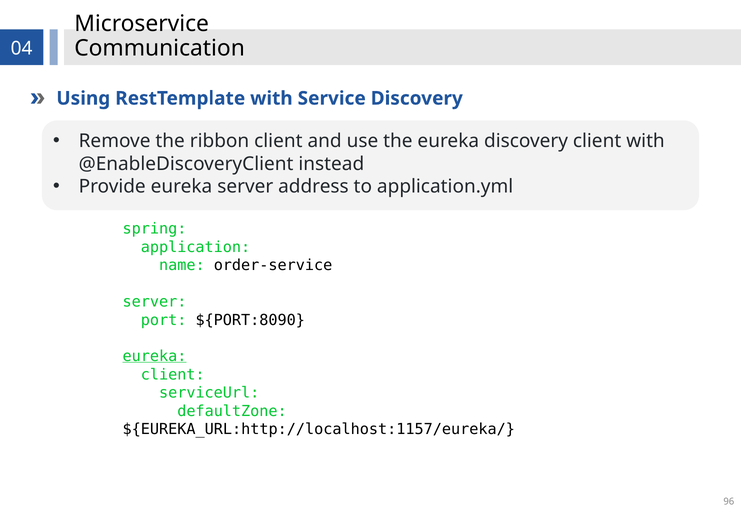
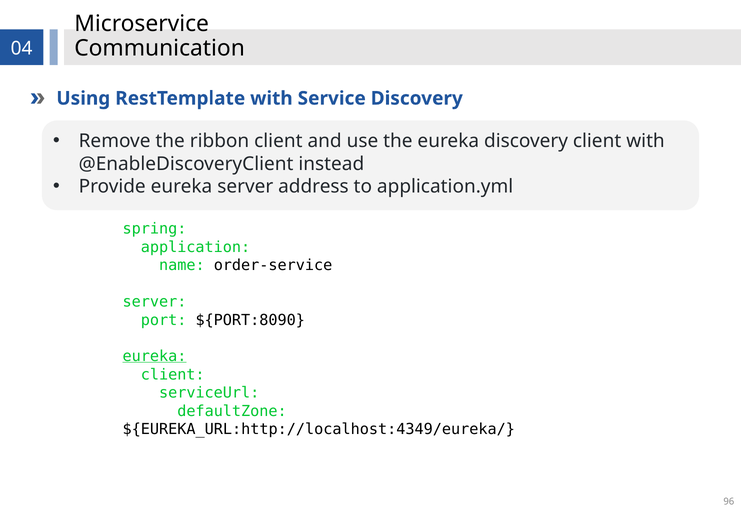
${EUREKA_URL:http://localhost:1157/eureka/: ${EUREKA_URL:http://localhost:1157/eureka/ -> ${EUREKA_URL:http://localhost:4349/eureka/
